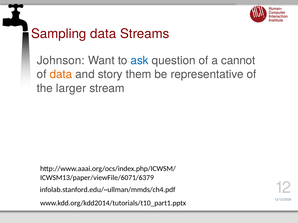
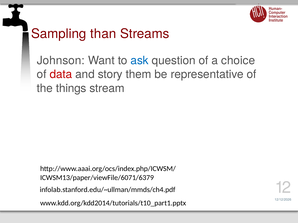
Sampling data: data -> than
cannot: cannot -> choice
data at (61, 75) colour: orange -> red
larger: larger -> things
